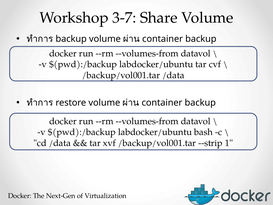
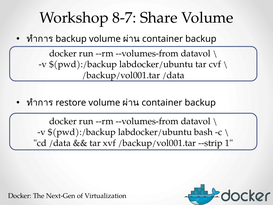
3-7: 3-7 -> 8-7
